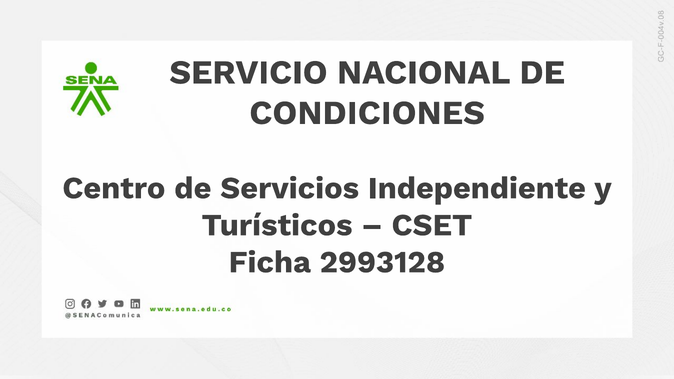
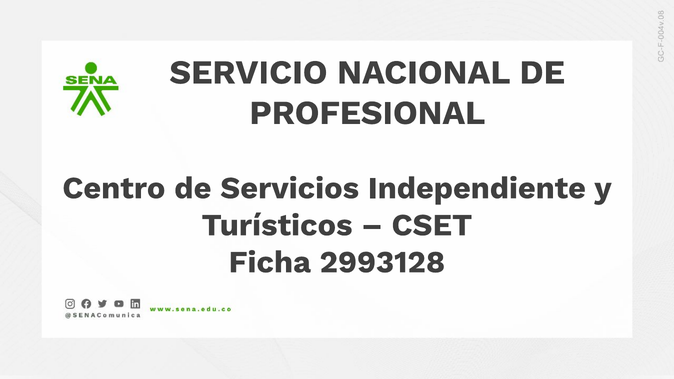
CONDICIONES: CONDICIONES -> PROFESIONAL
